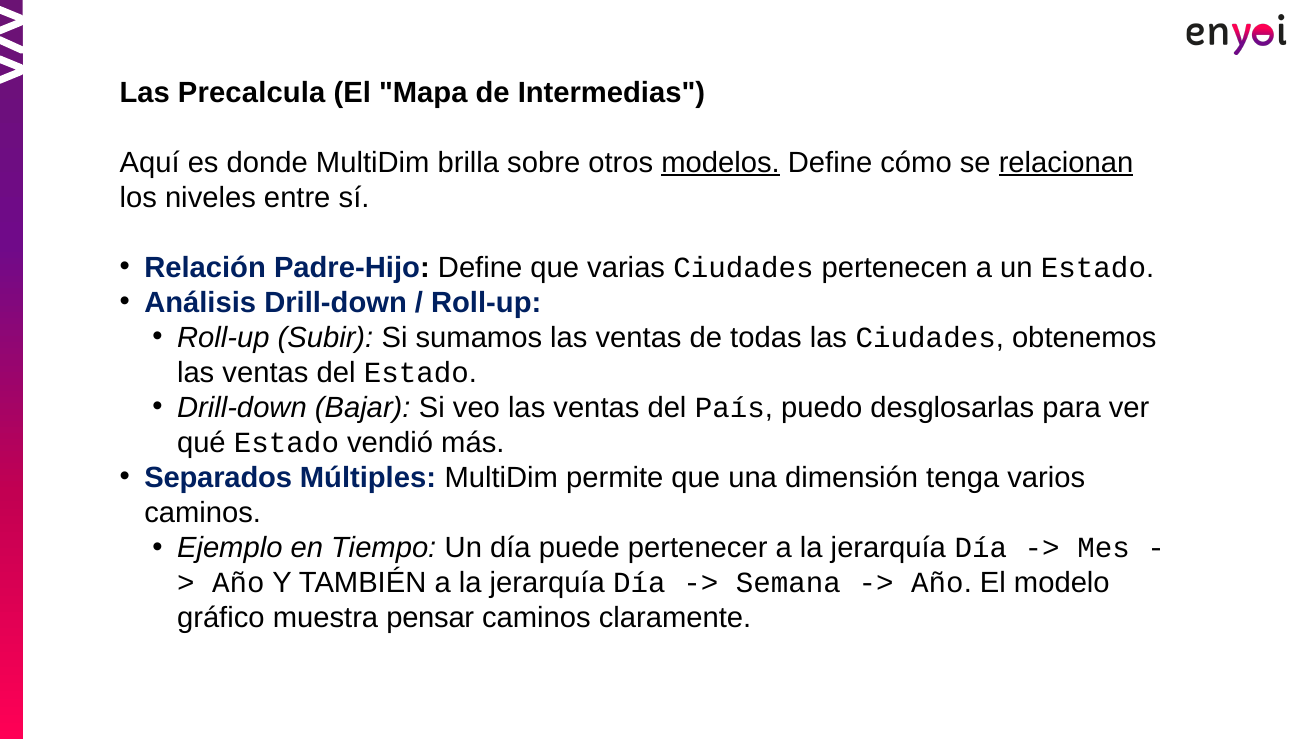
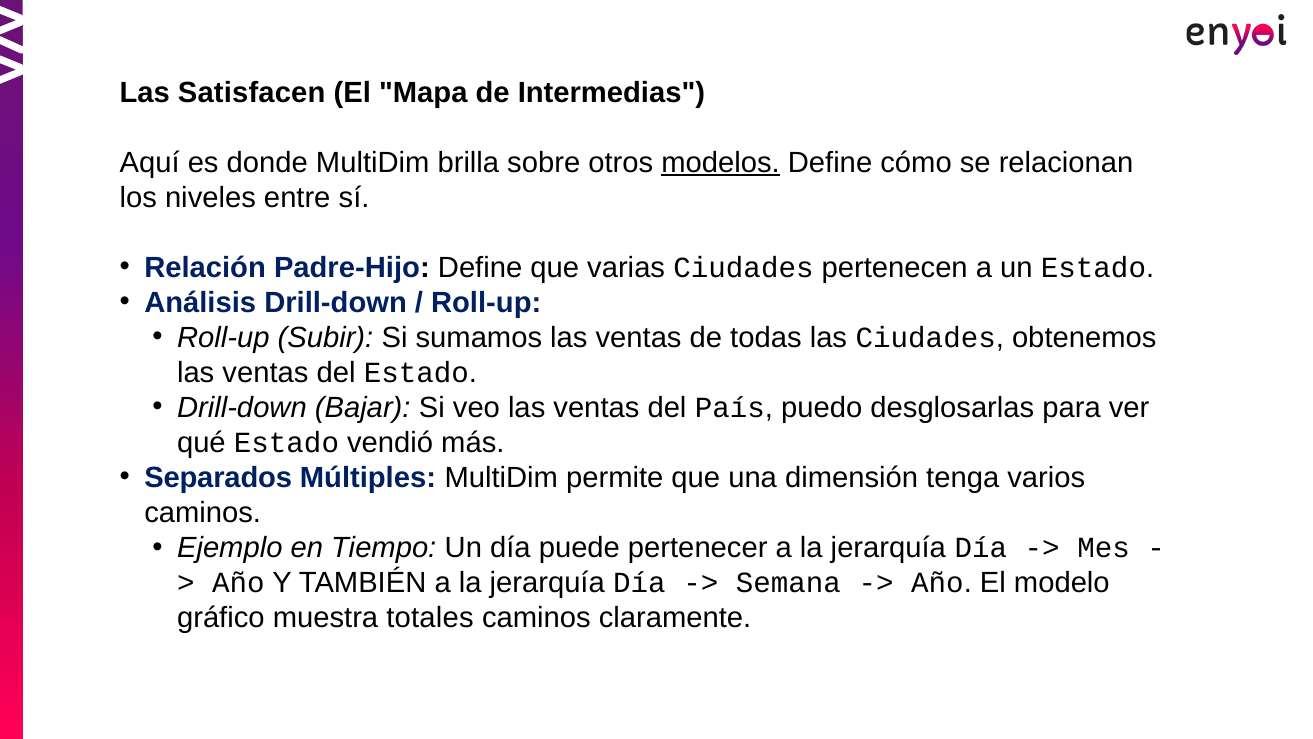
Precalcula: Precalcula -> Satisfacen
relacionan underline: present -> none
pensar: pensar -> totales
